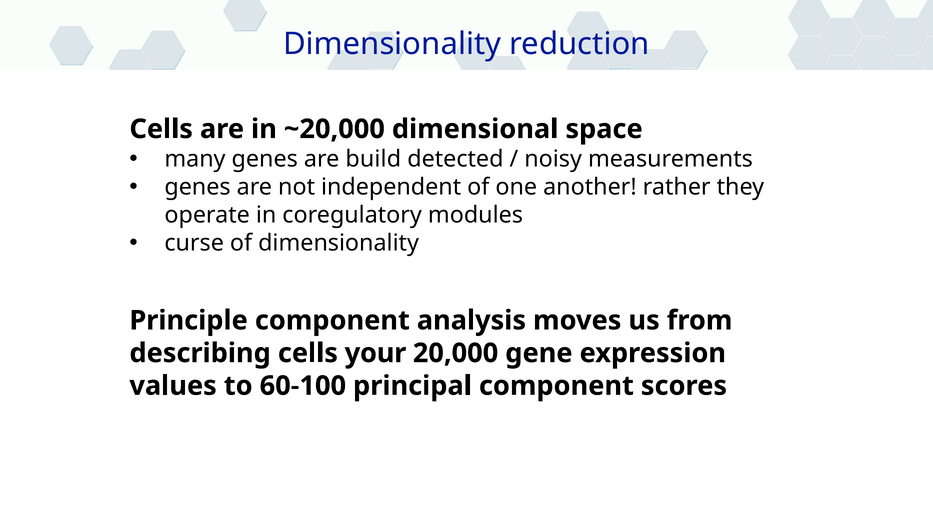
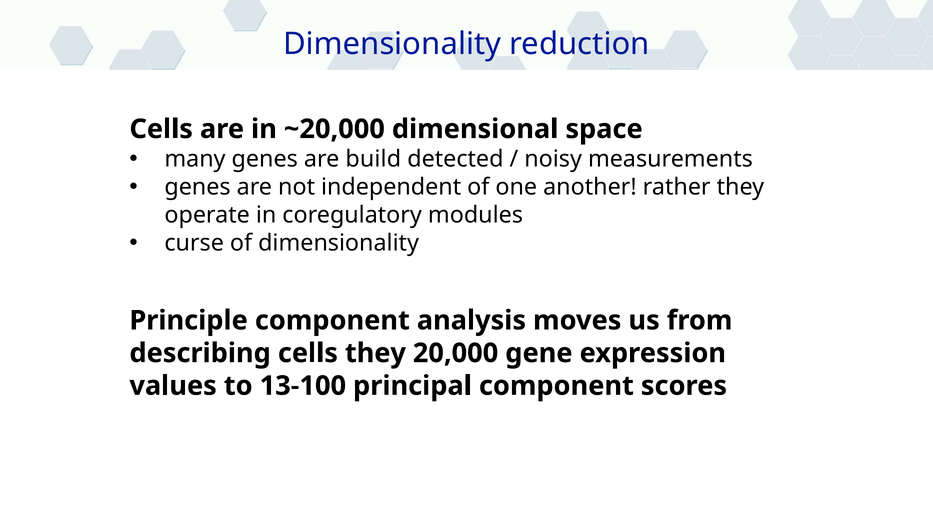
cells your: your -> they
60-100: 60-100 -> 13-100
